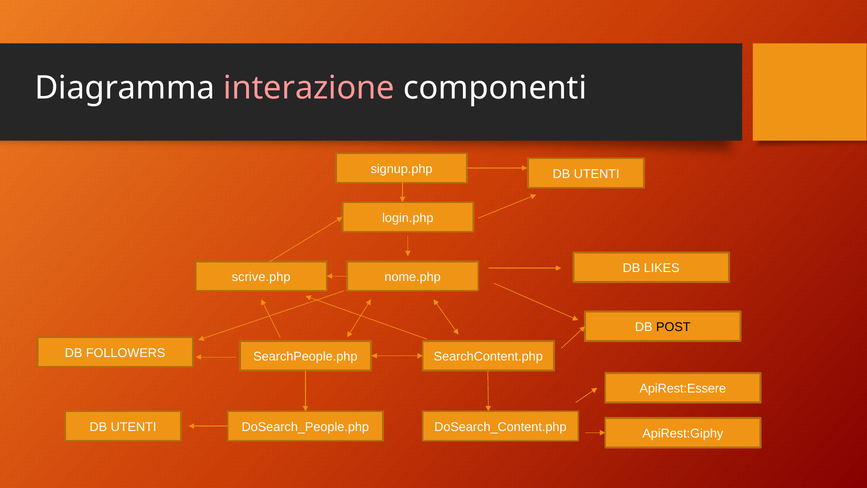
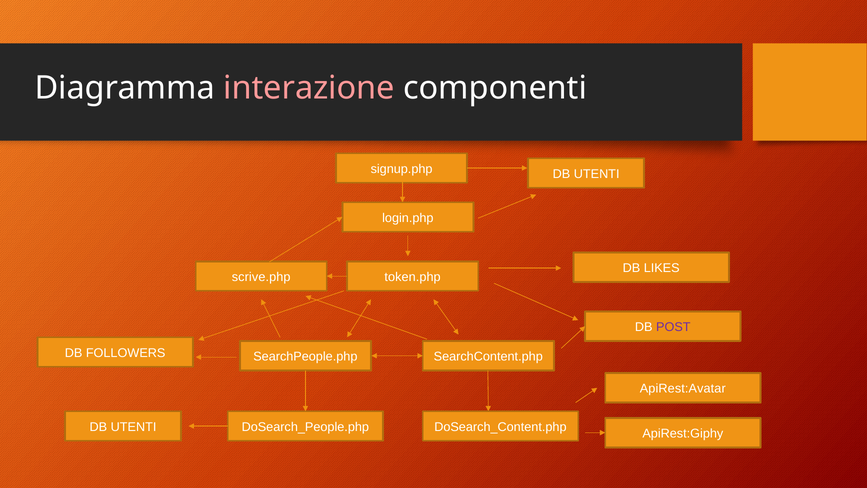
nome.php: nome.php -> token.php
POST colour: black -> purple
ApiRest:Essere: ApiRest:Essere -> ApiRest:Avatar
